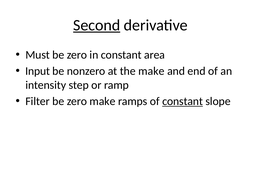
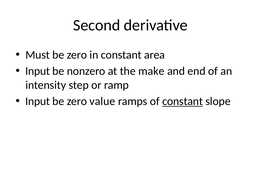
Second underline: present -> none
Filter at (38, 101): Filter -> Input
zero make: make -> value
